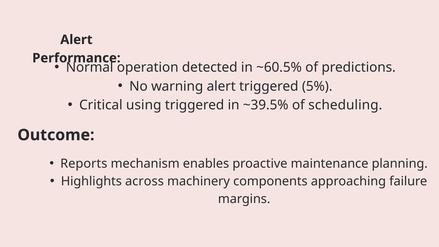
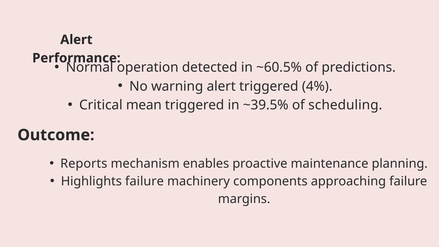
5%: 5% -> 4%
using: using -> mean
Highlights across: across -> failure
